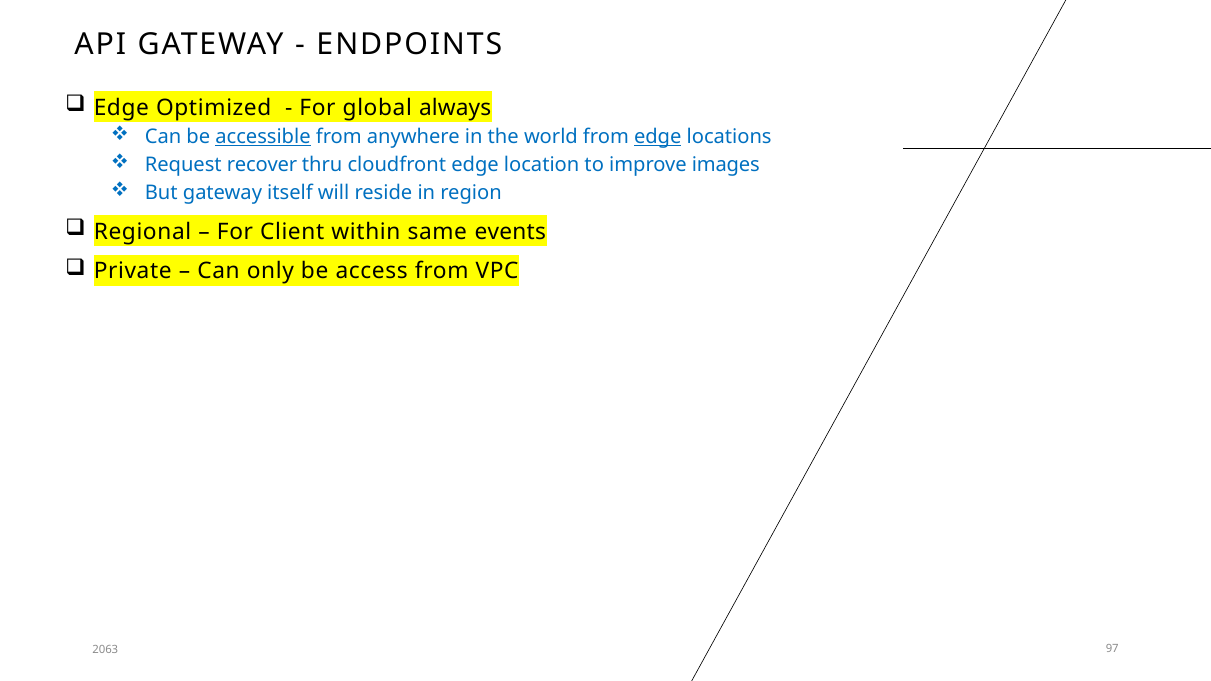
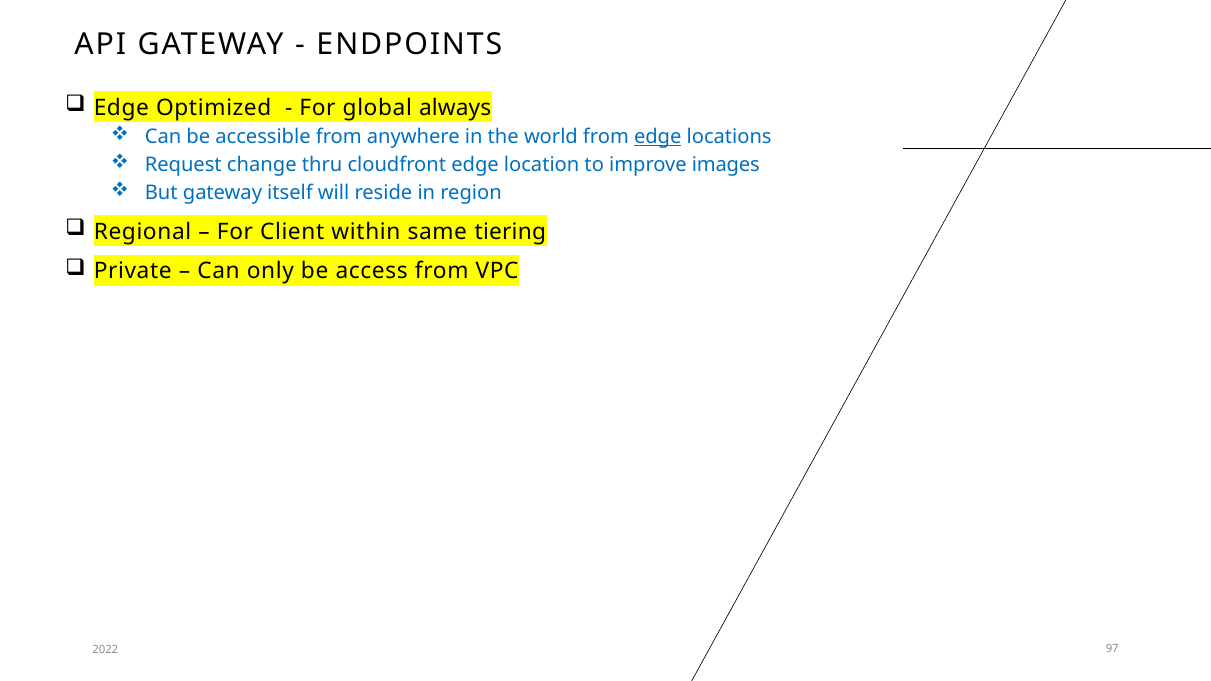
accessible underline: present -> none
recover: recover -> change
events: events -> tiering
2063: 2063 -> 2022
